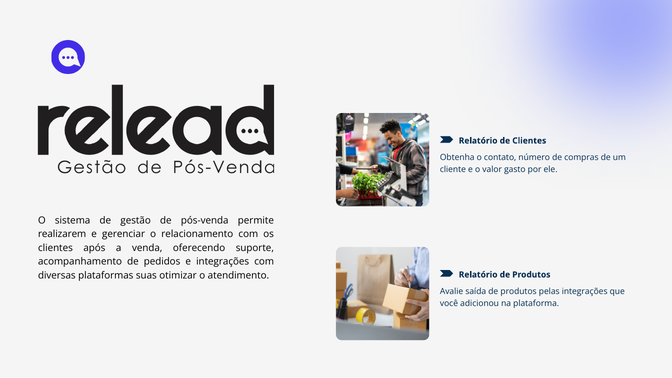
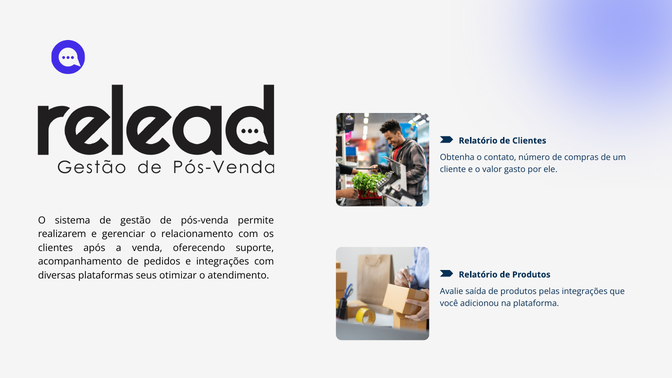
suas: suas -> seus
